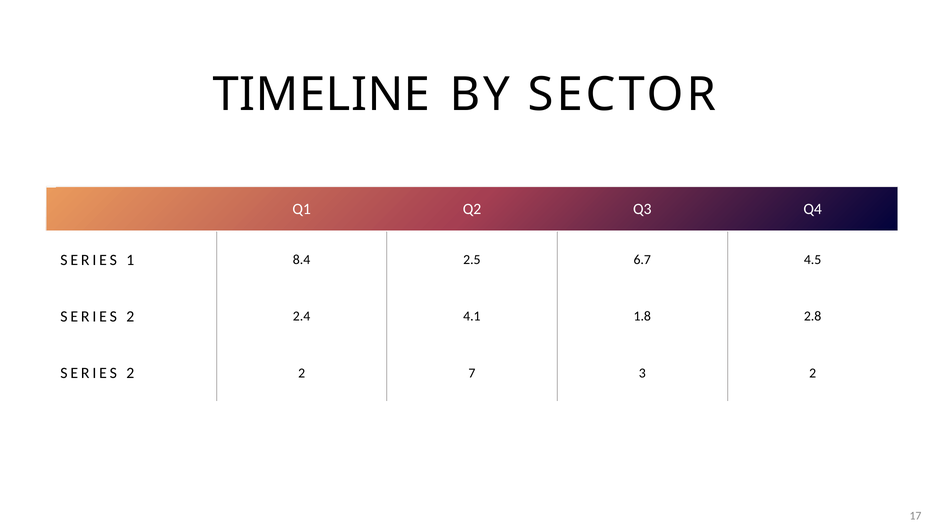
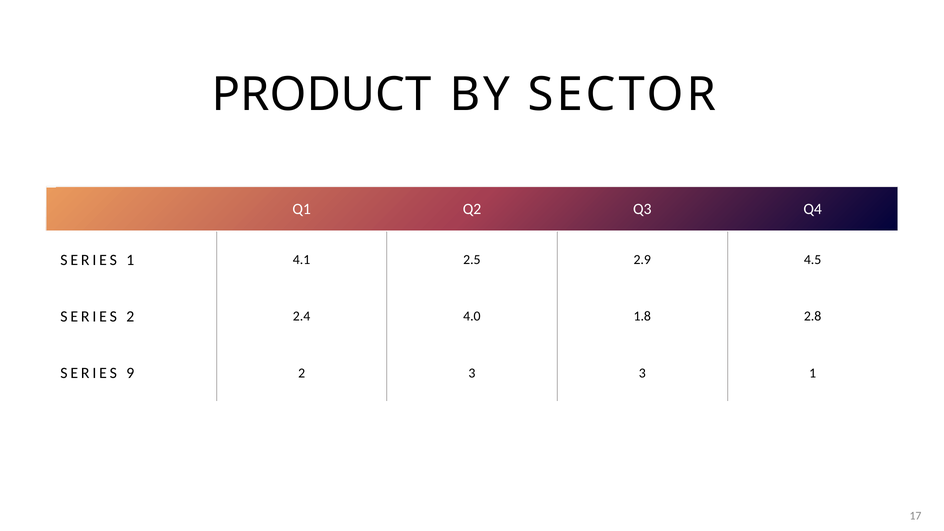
TIMELINE: TIMELINE -> PRODUCT
8.4: 8.4 -> 4.1
6.7: 6.7 -> 2.9
4.1: 4.1 -> 4.0
2 at (130, 373): 2 -> 9
2 7: 7 -> 3
3 2: 2 -> 1
